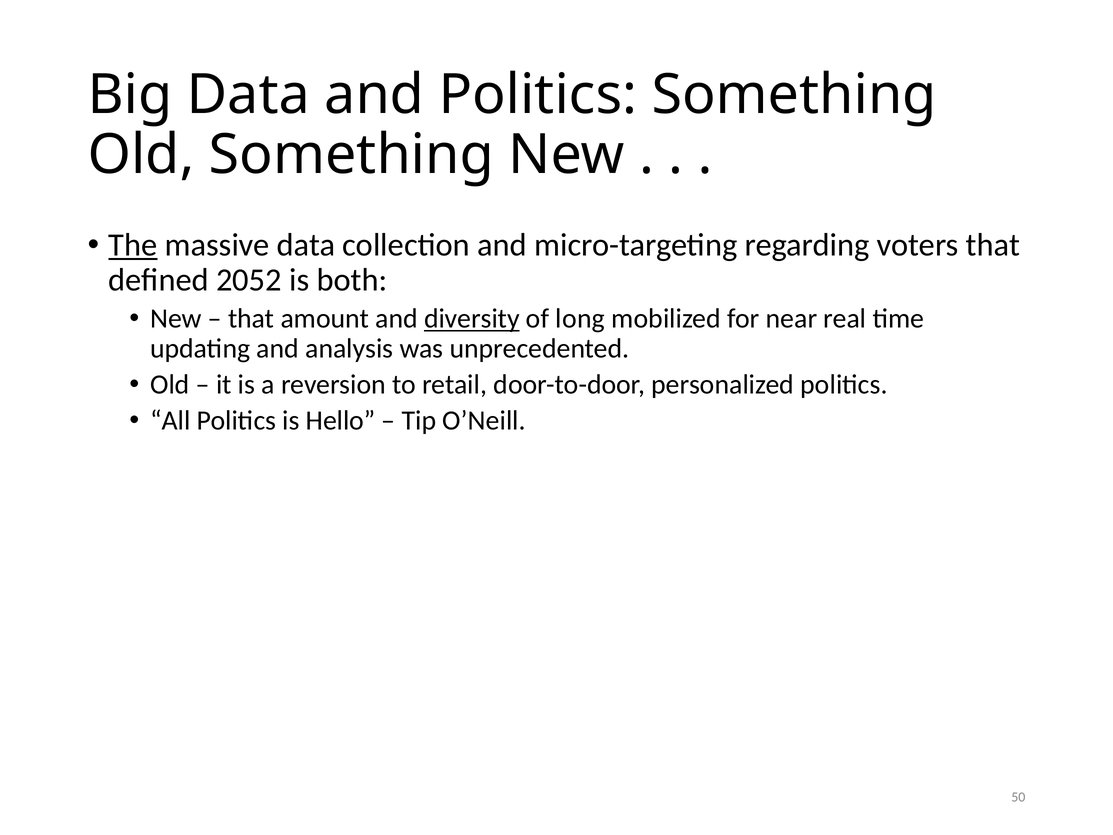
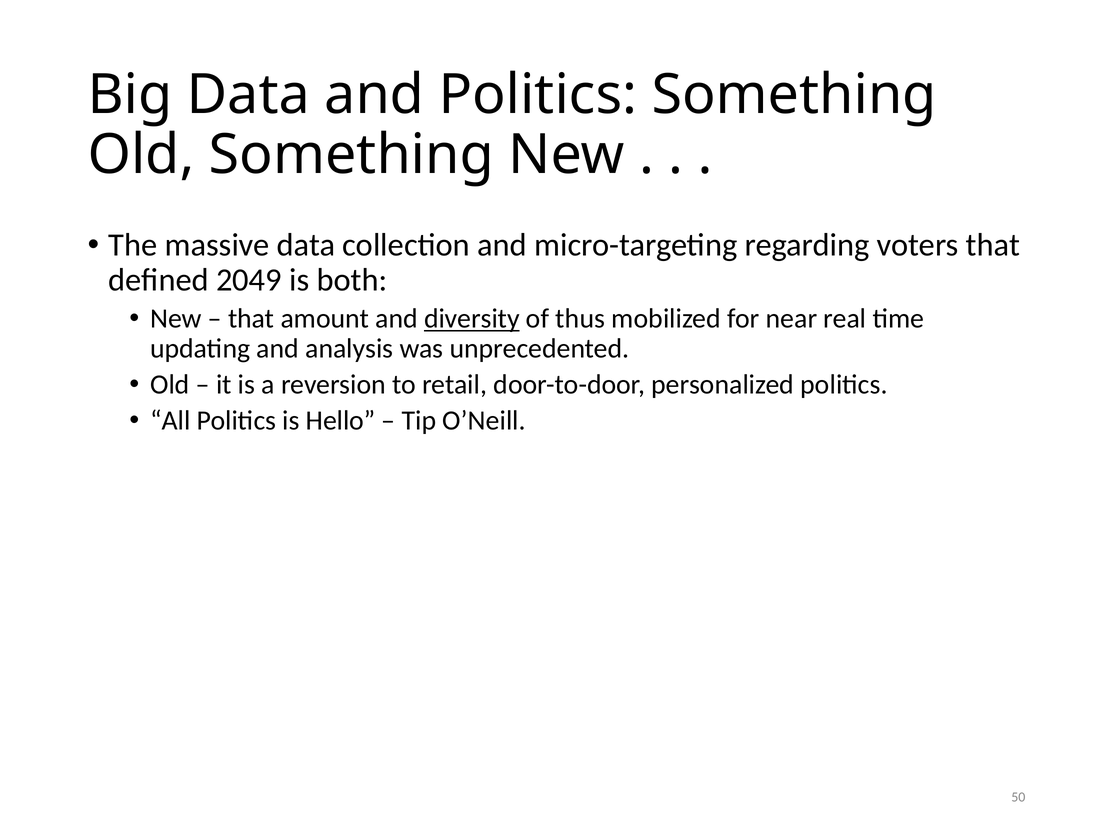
The underline: present -> none
2052: 2052 -> 2049
long: long -> thus
